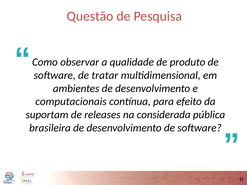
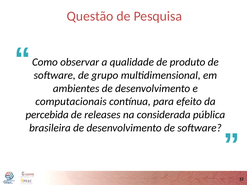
tratar: tratar -> grupo
suportam: suportam -> percebida
